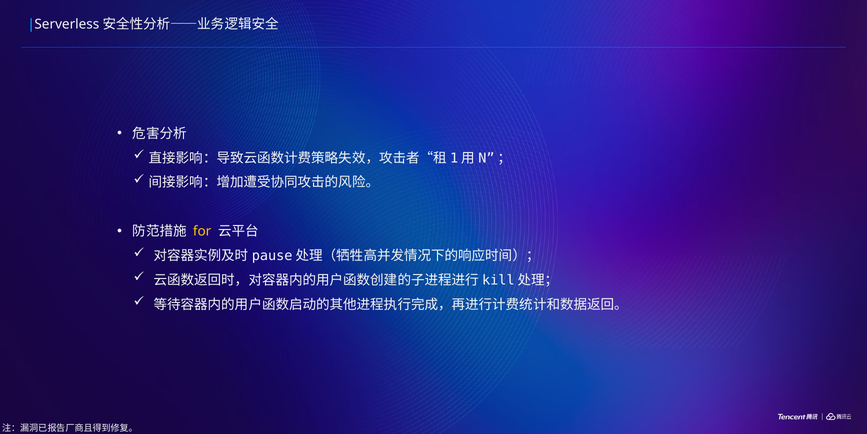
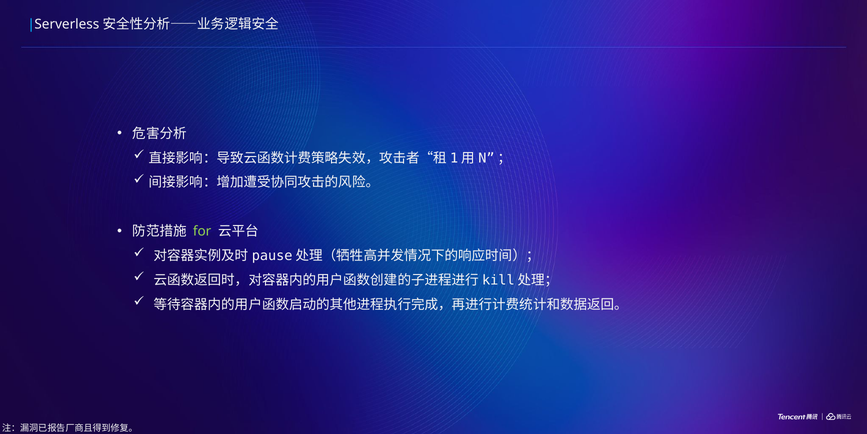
for colour: yellow -> light green
